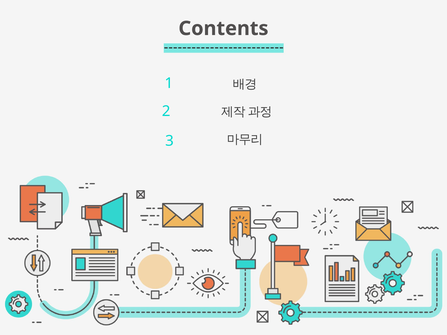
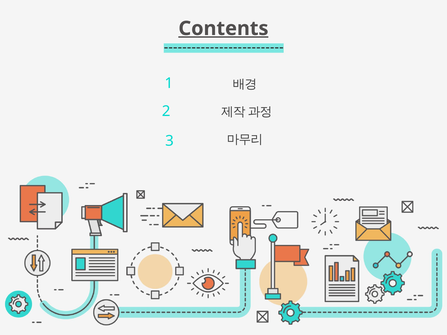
Contents underline: none -> present
